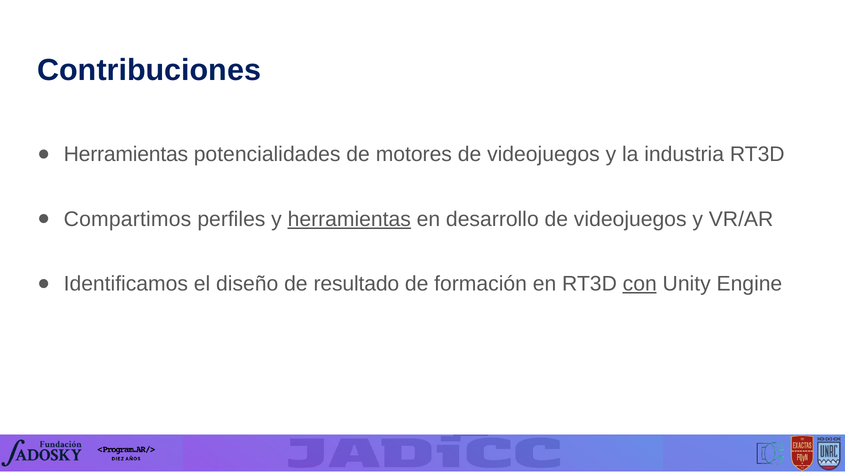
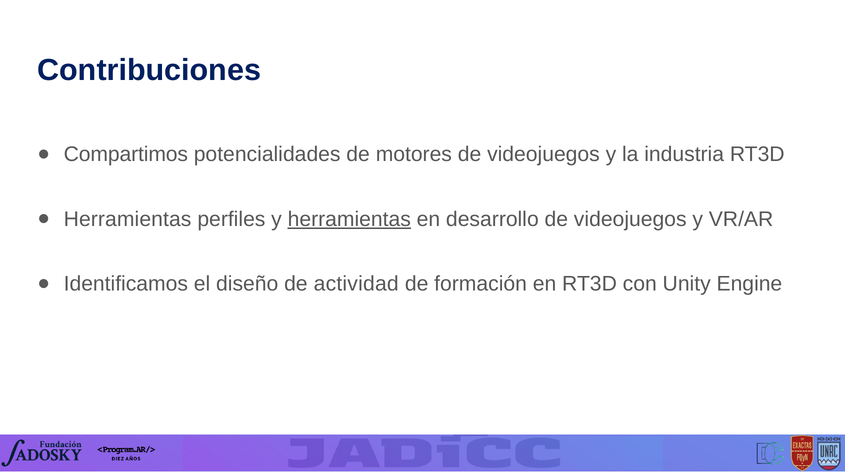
Herramientas at (126, 154): Herramientas -> Compartimos
Compartimos at (127, 219): Compartimos -> Herramientas
resultado: resultado -> actividad
con underline: present -> none
